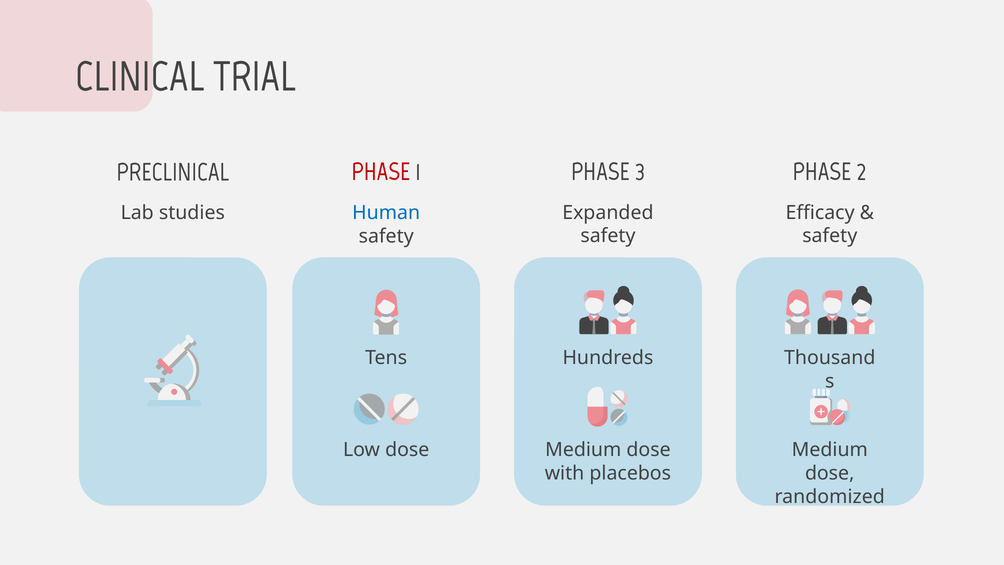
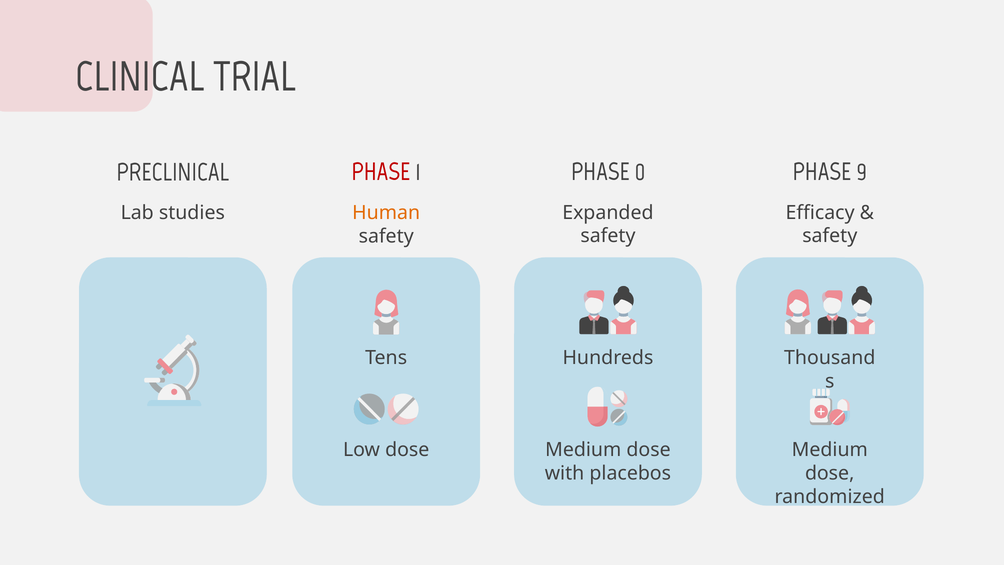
3: 3 -> 0
2: 2 -> 9
Human colour: blue -> orange
